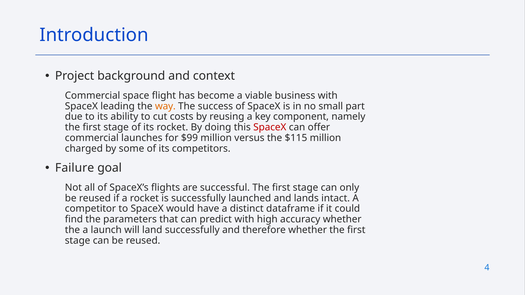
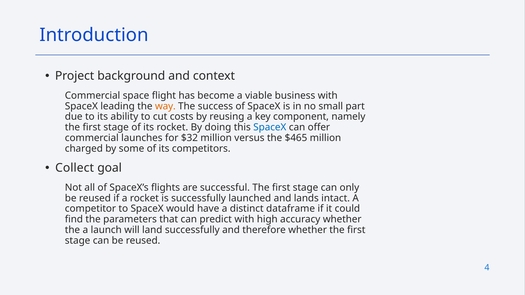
SpaceX at (270, 127) colour: red -> blue
$99: $99 -> $32
$115: $115 -> $465
Failure: Failure -> Collect
